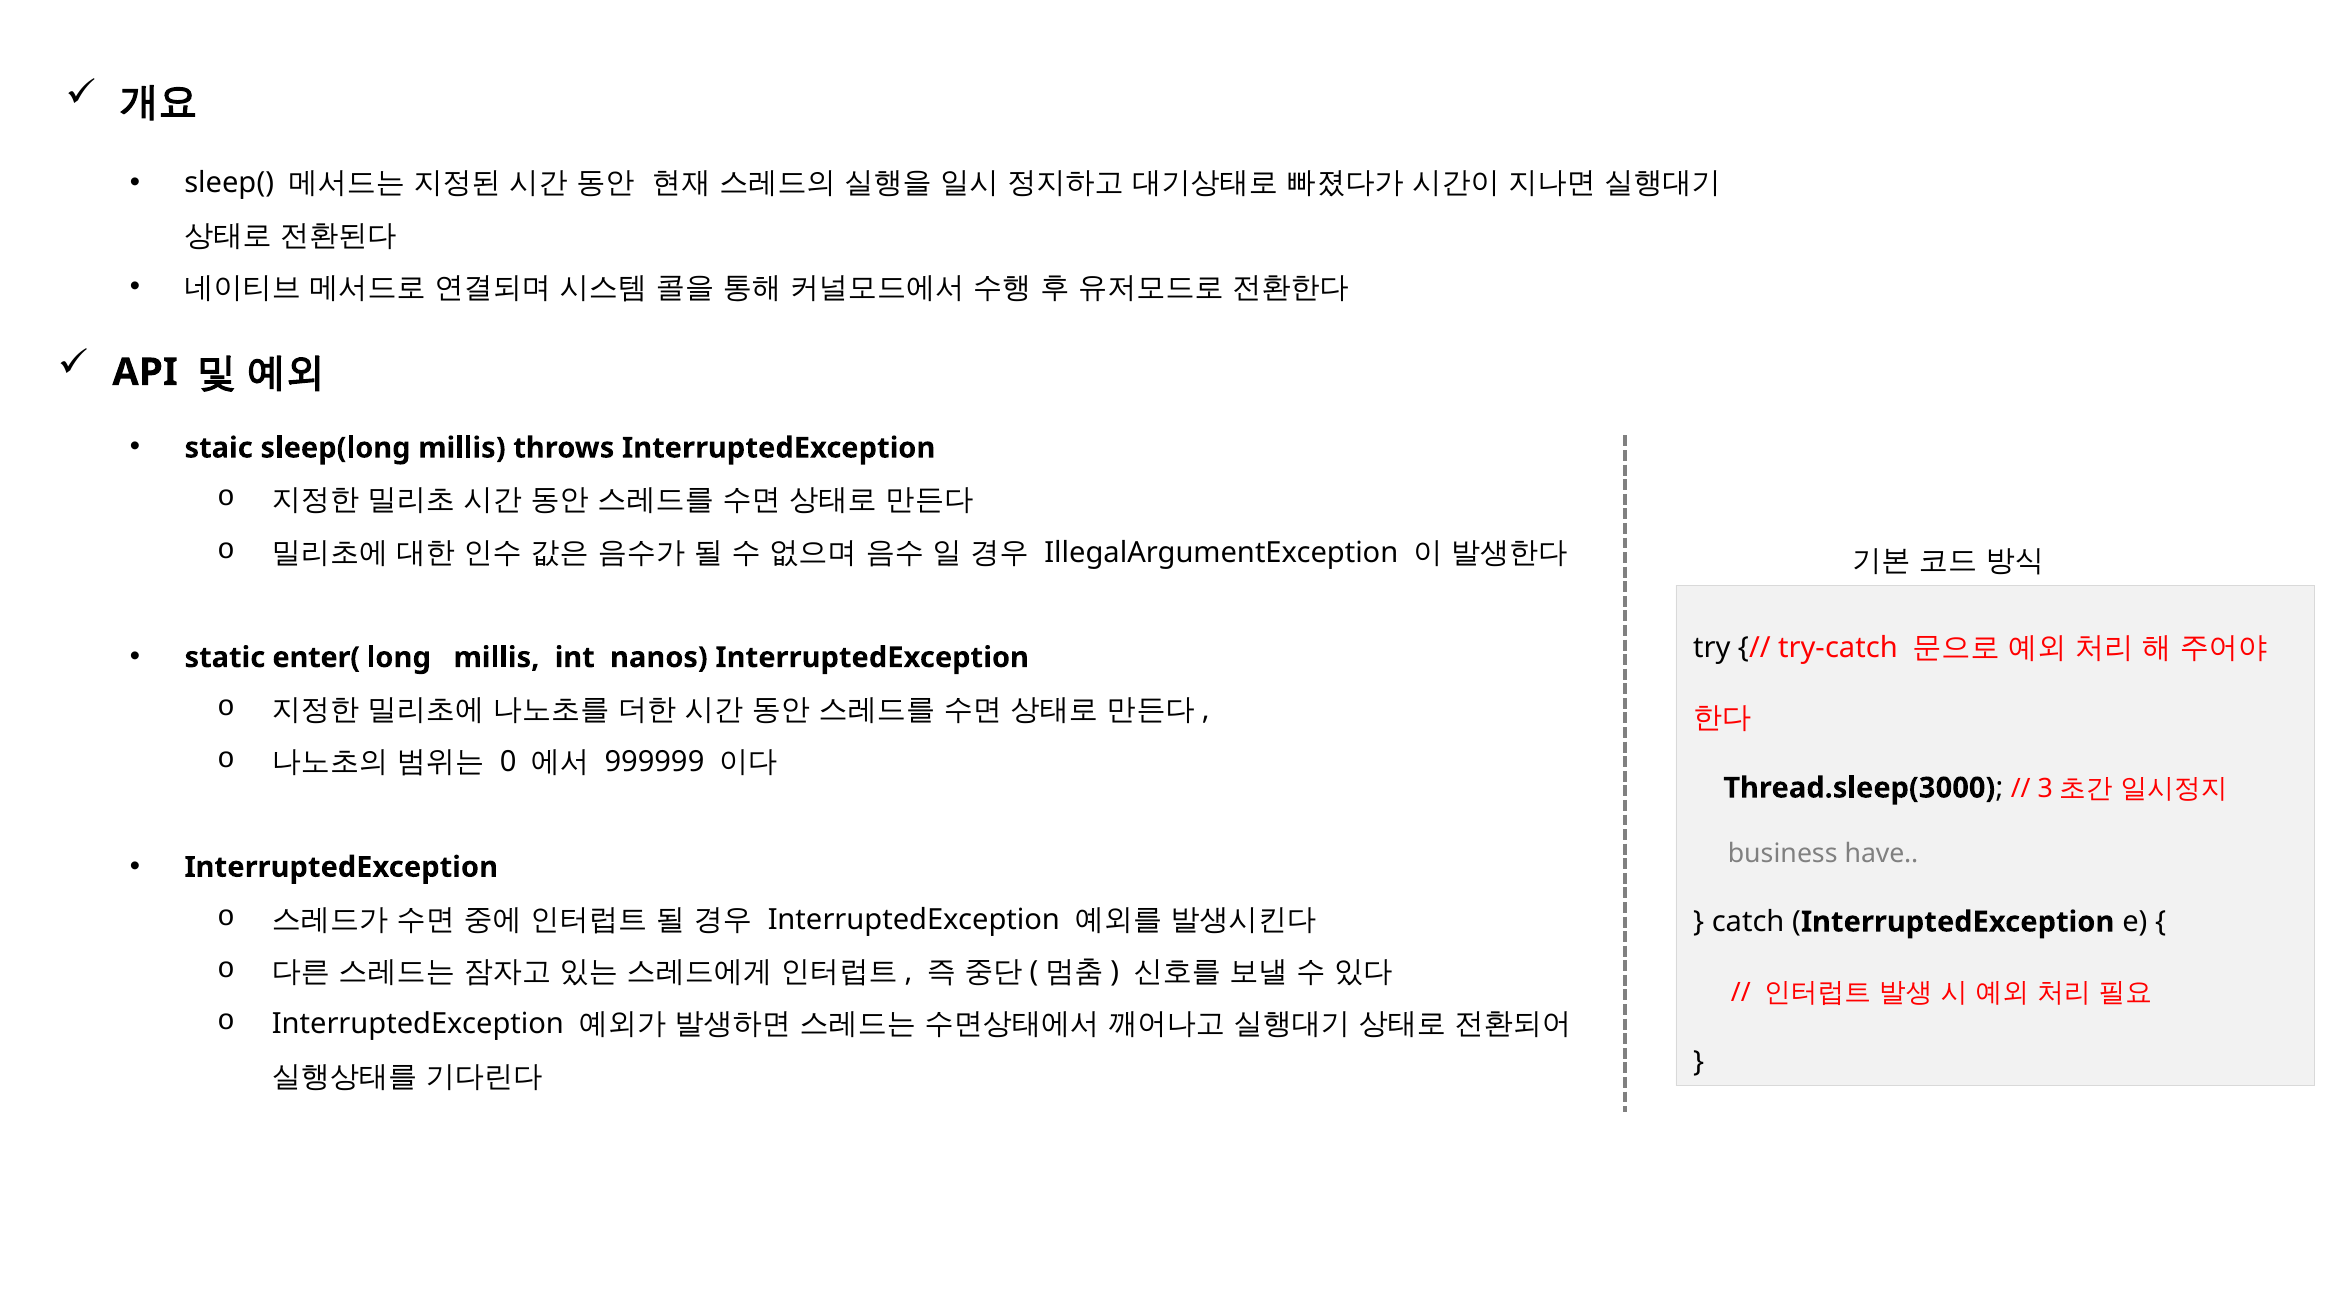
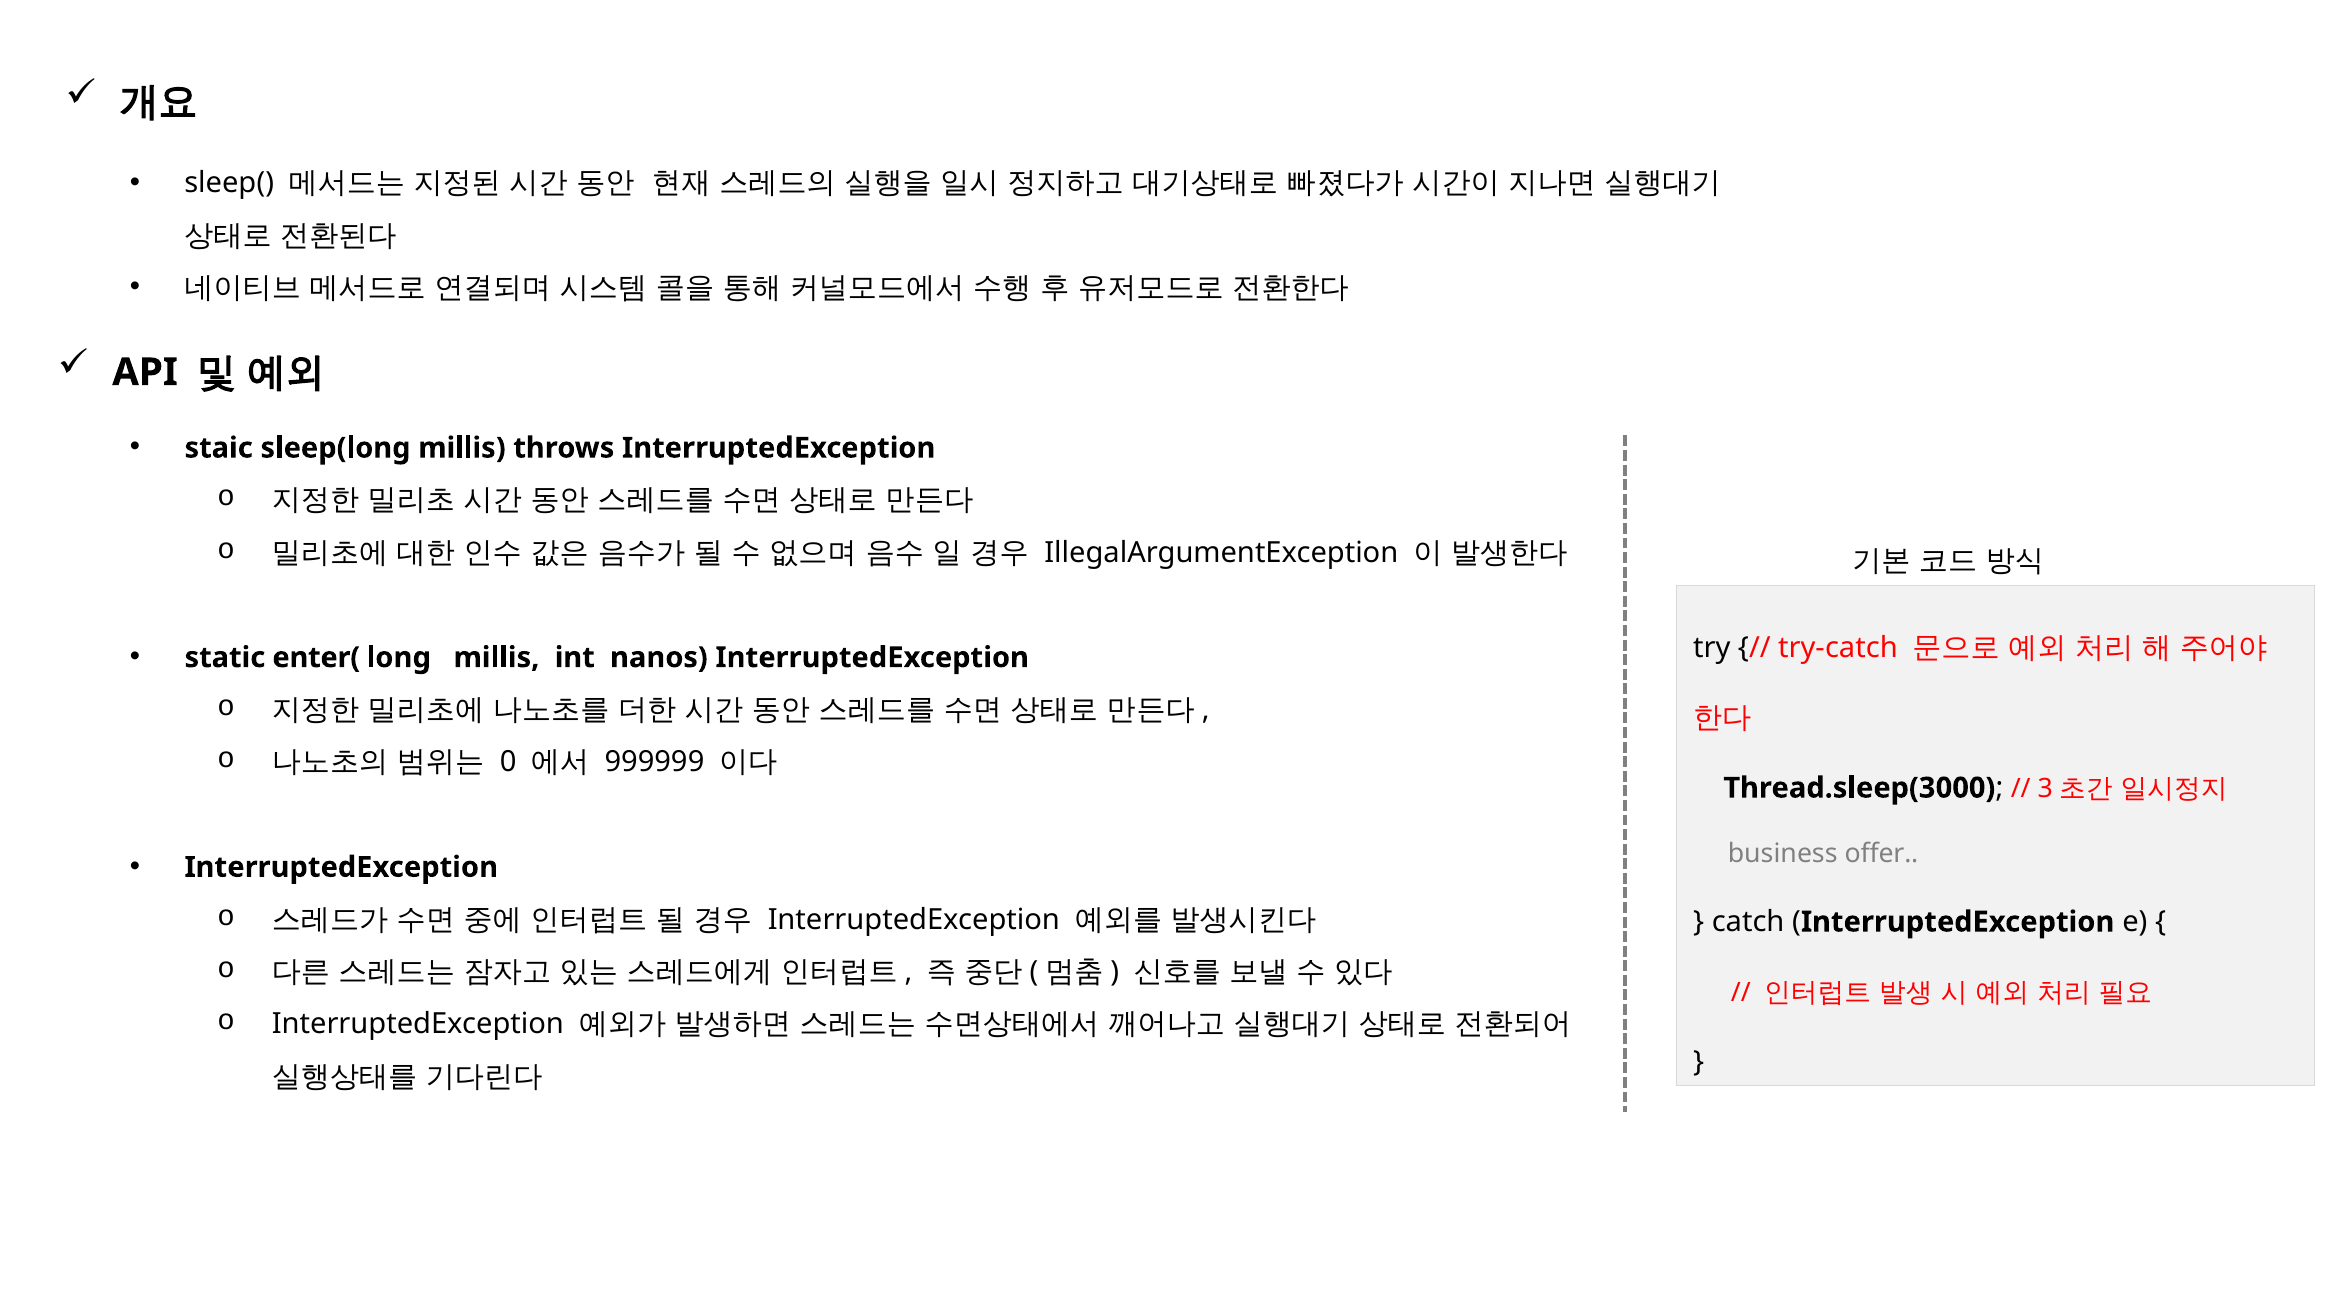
have: have -> offer
